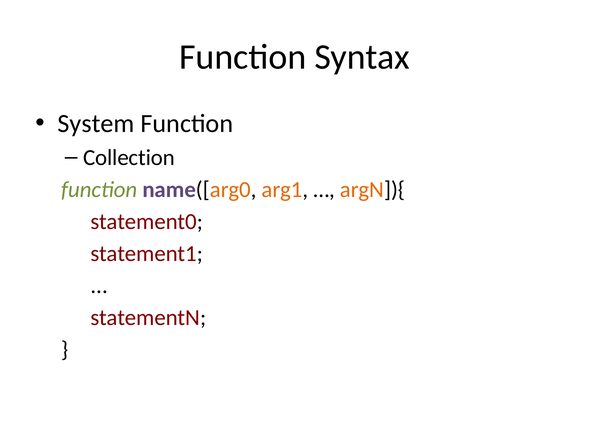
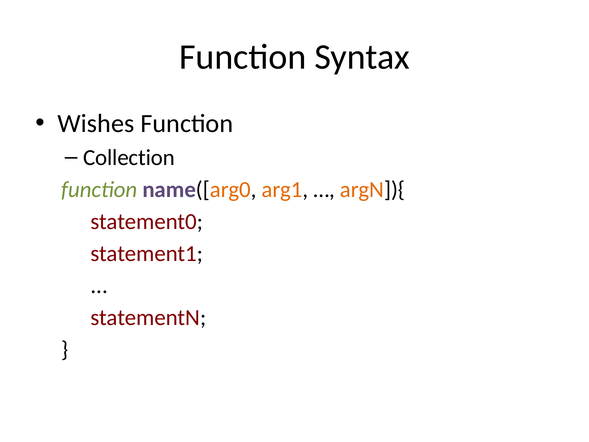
System: System -> Wishes
